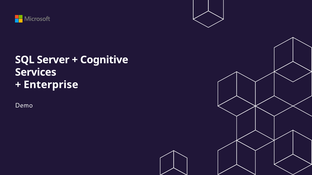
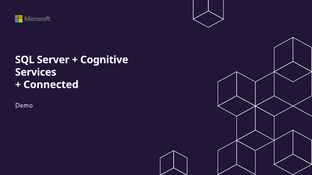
Enterprise: Enterprise -> Connected
